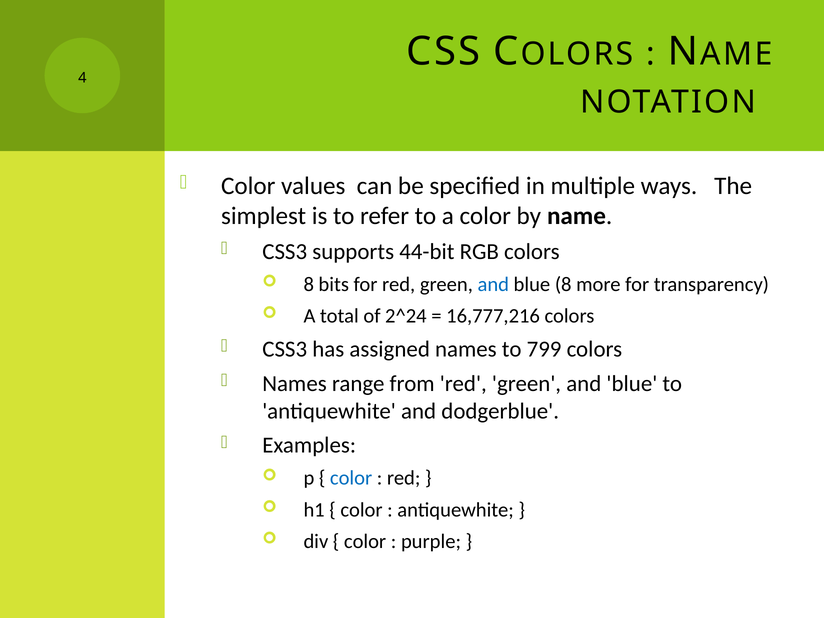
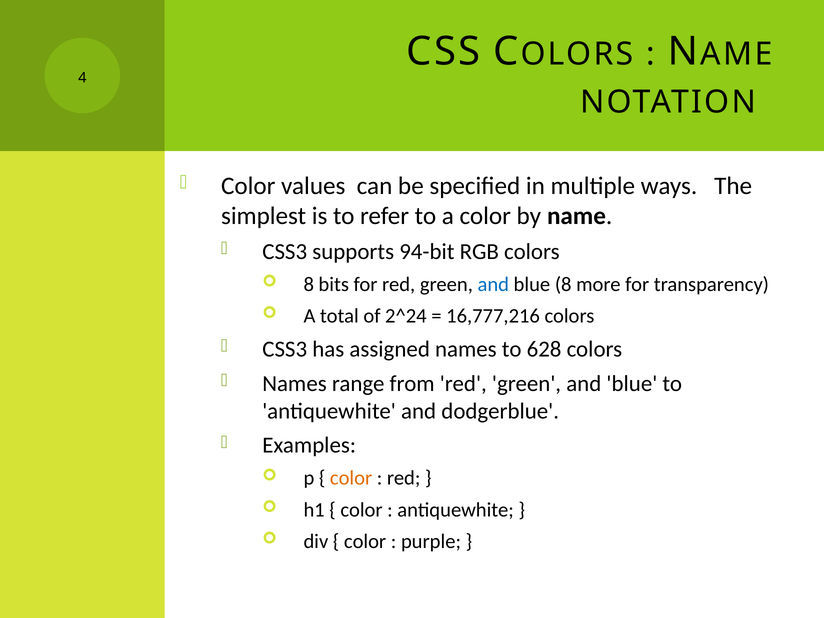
44-bit: 44-bit -> 94-bit
799: 799 -> 628
color at (351, 478) colour: blue -> orange
